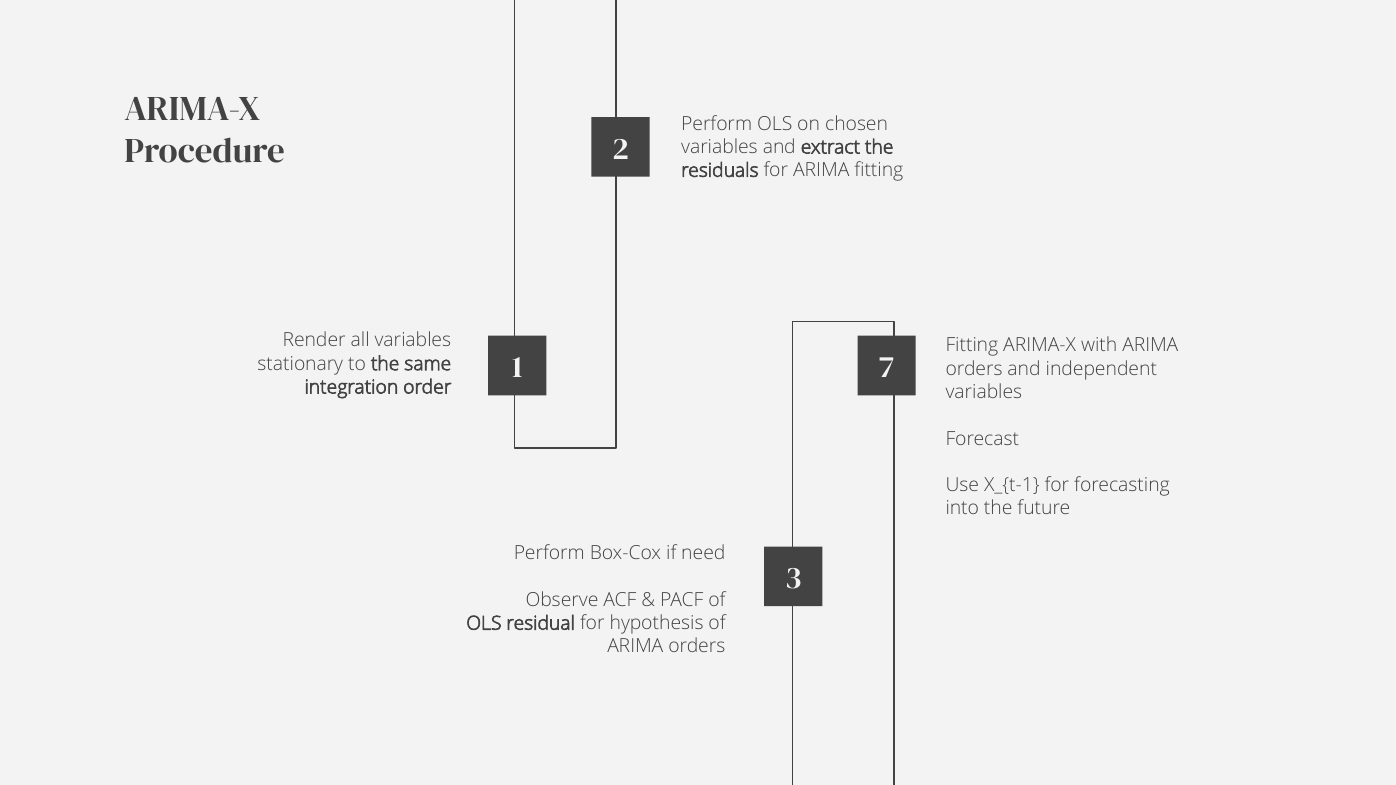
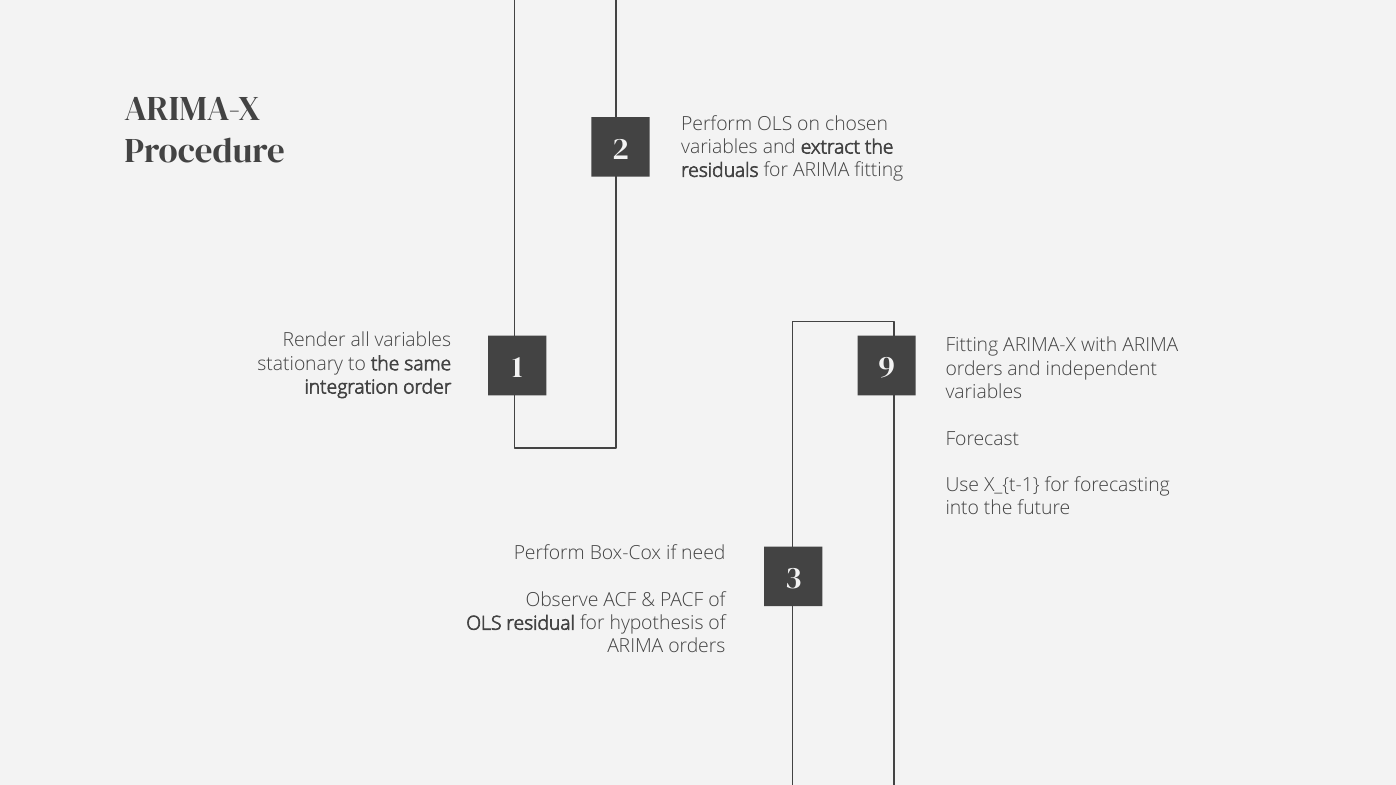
7: 7 -> 9
